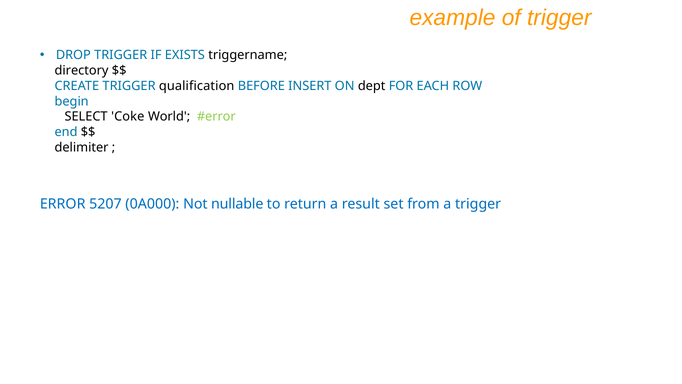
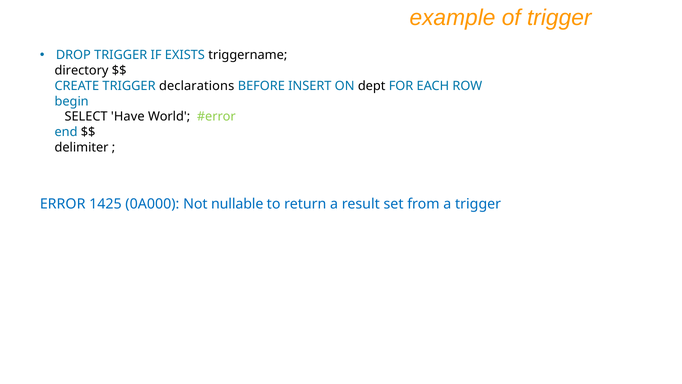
qualification: qualification -> declarations
Coke: Coke -> Have
5207: 5207 -> 1425
